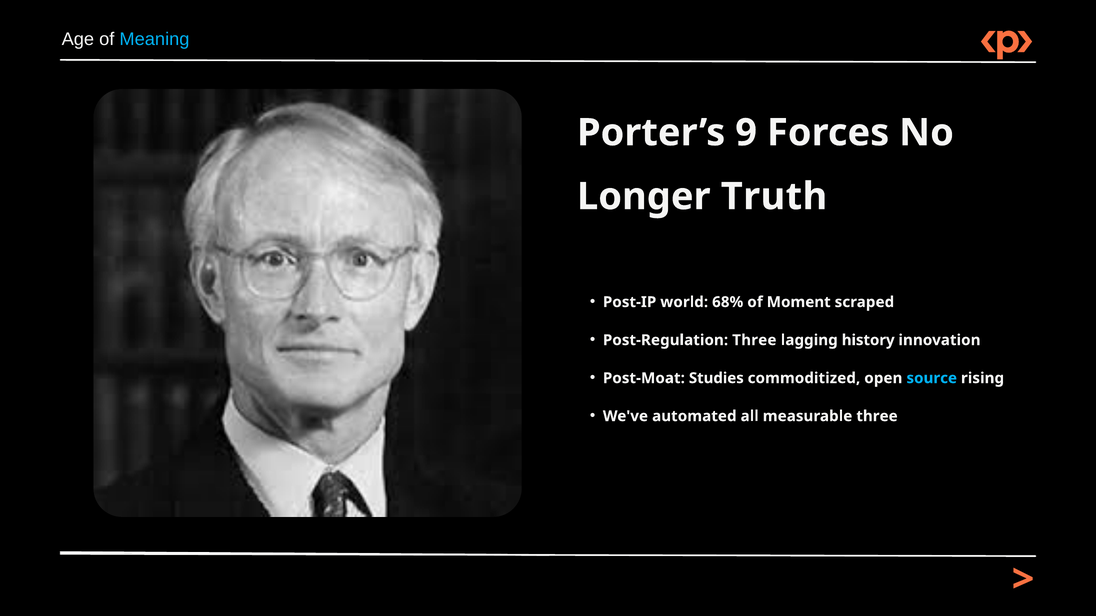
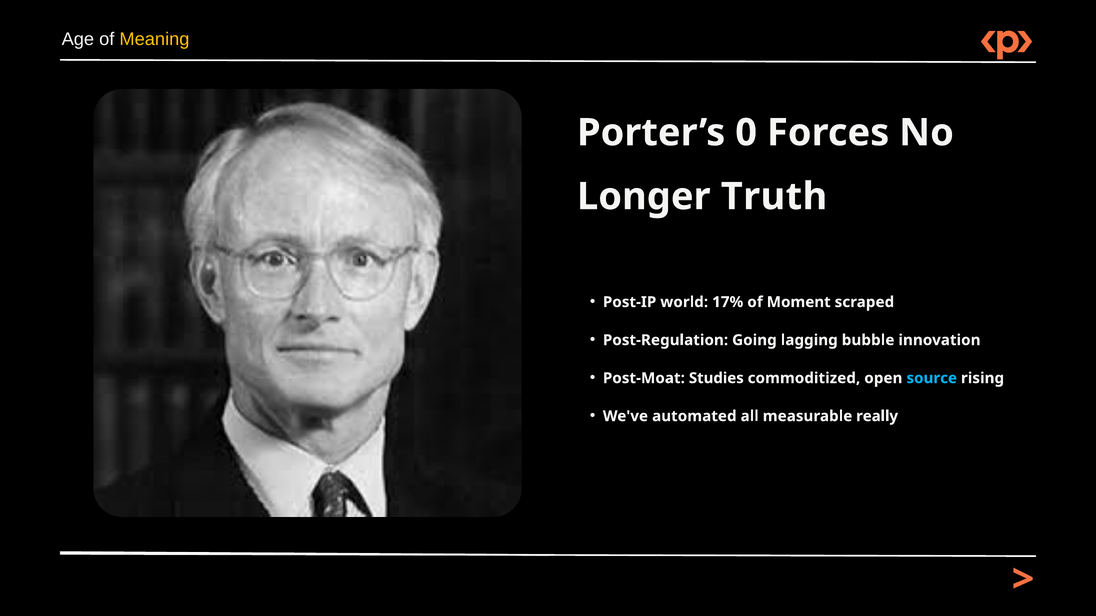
Meaning colour: light blue -> yellow
9: 9 -> 0
68%: 68% -> 17%
Post-Regulation Three: Three -> Going
history: history -> bubble
measurable three: three -> really
